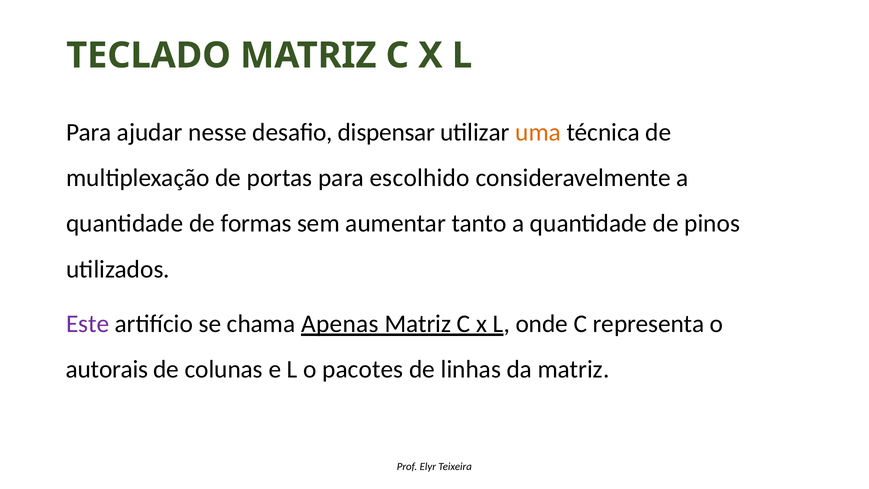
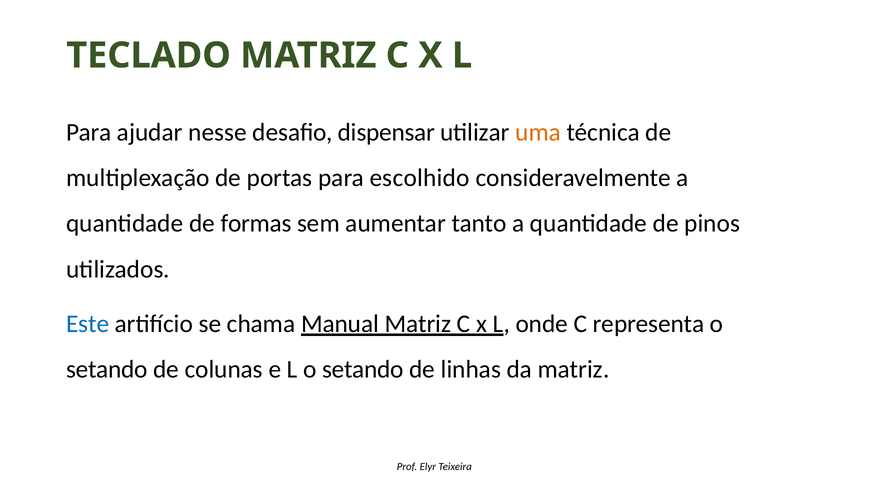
Este colour: purple -> blue
Apenas: Apenas -> Manual
autorais at (107, 369): autorais -> setando
L o pacotes: pacotes -> setando
